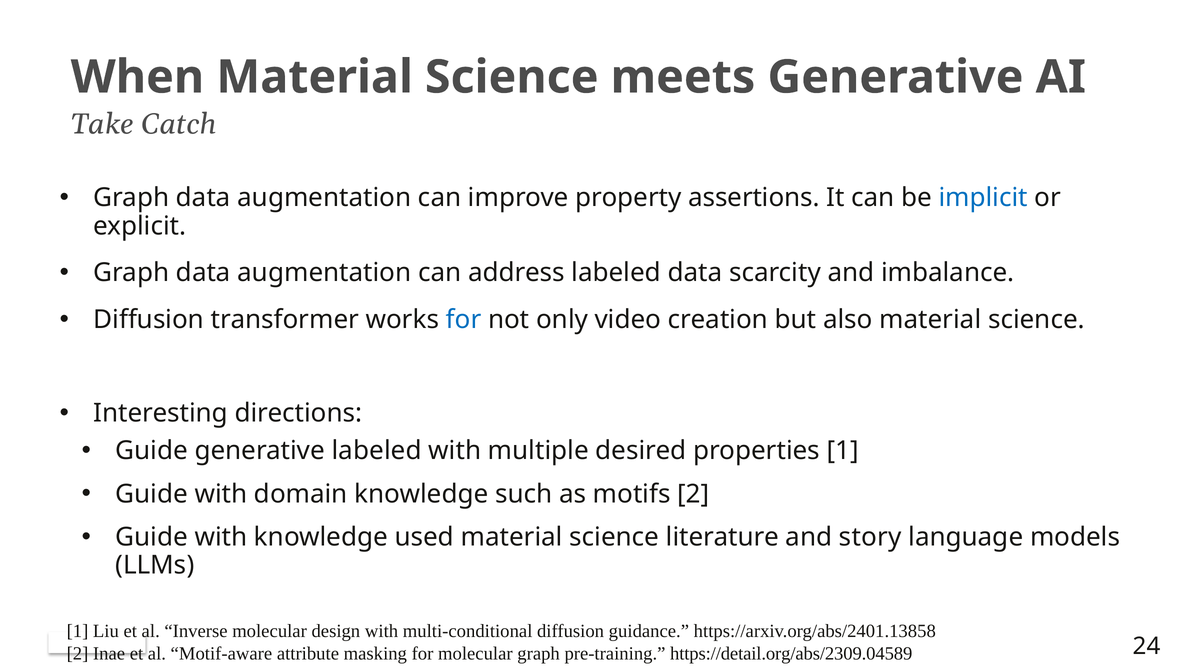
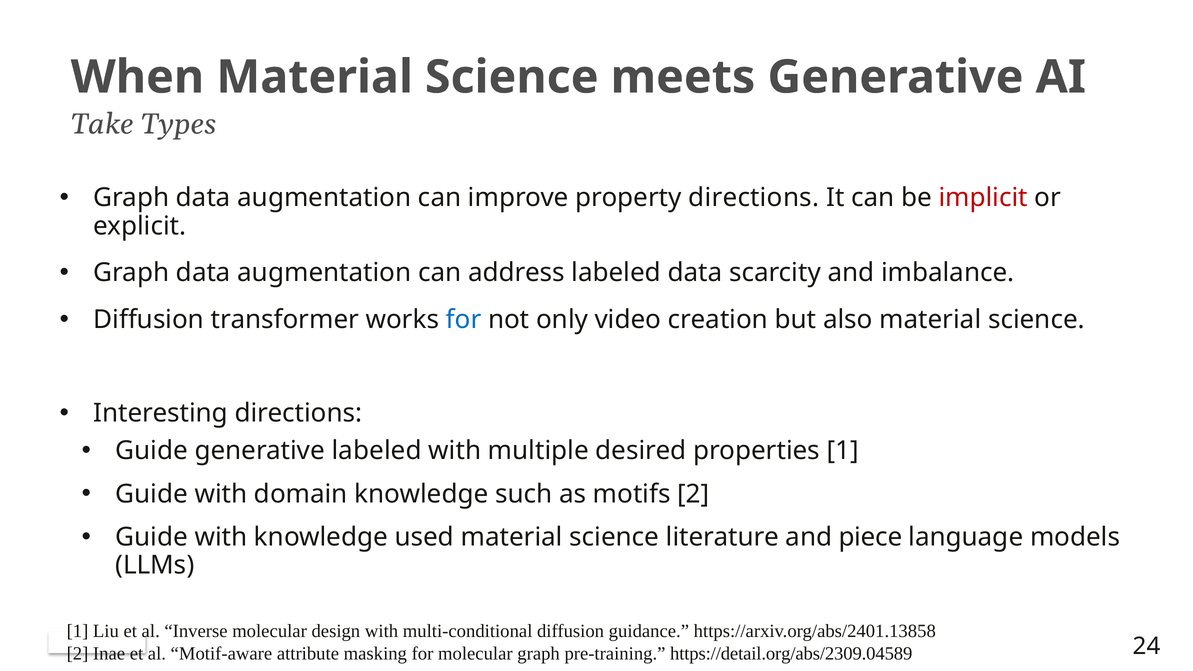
Catch: Catch -> Types
property assertions: assertions -> directions
implicit colour: blue -> red
story: story -> piece
